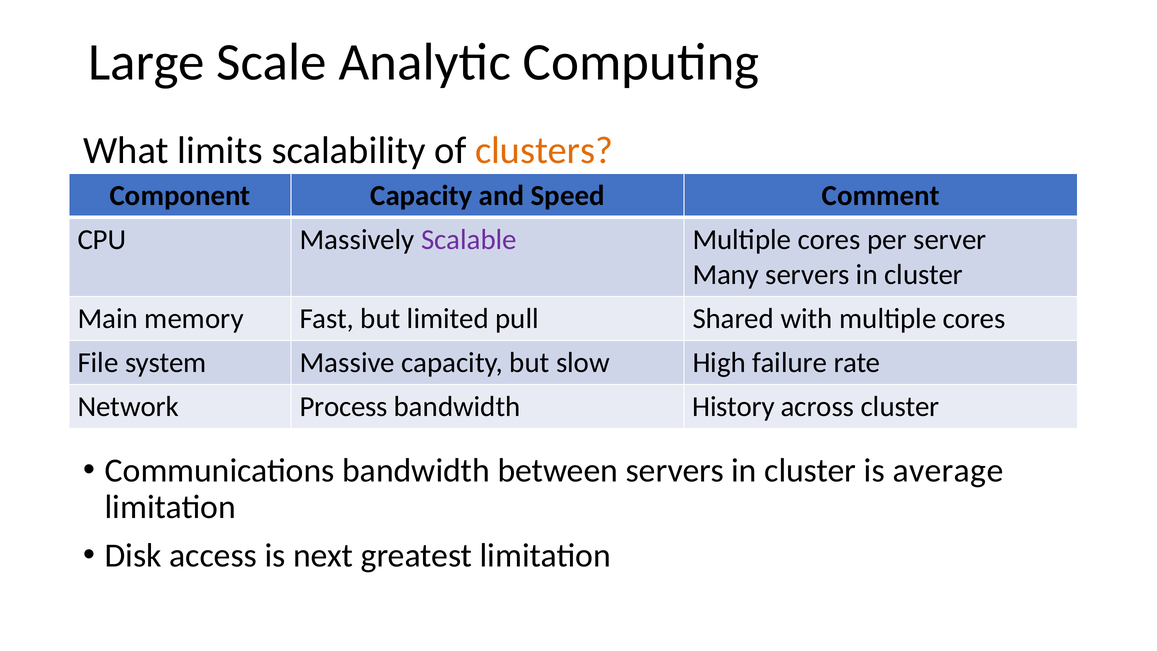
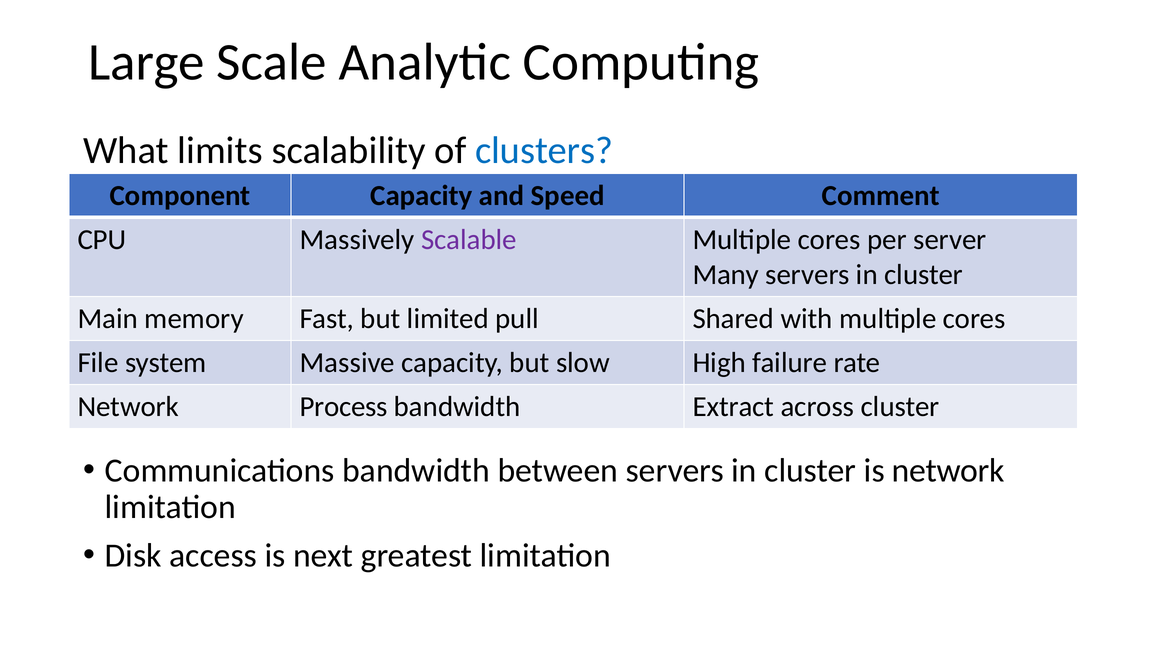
clusters colour: orange -> blue
History: History -> Extract
is average: average -> network
